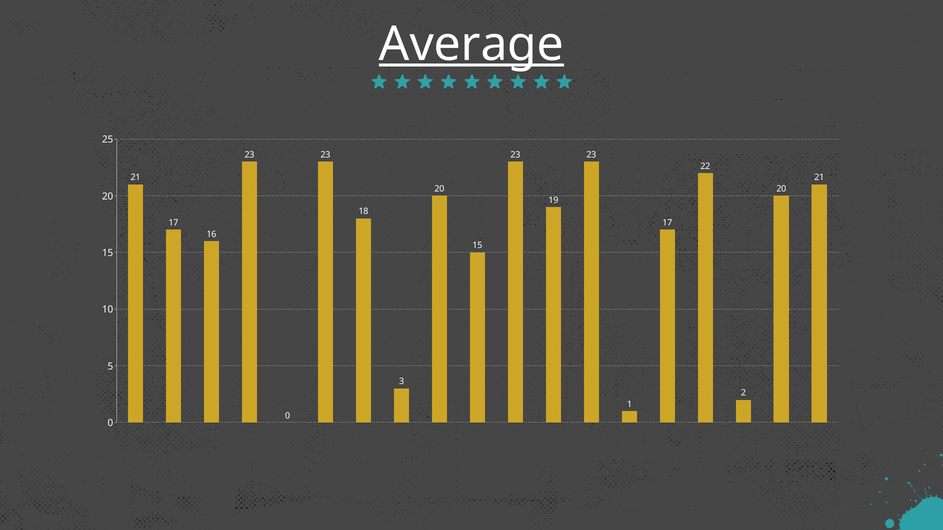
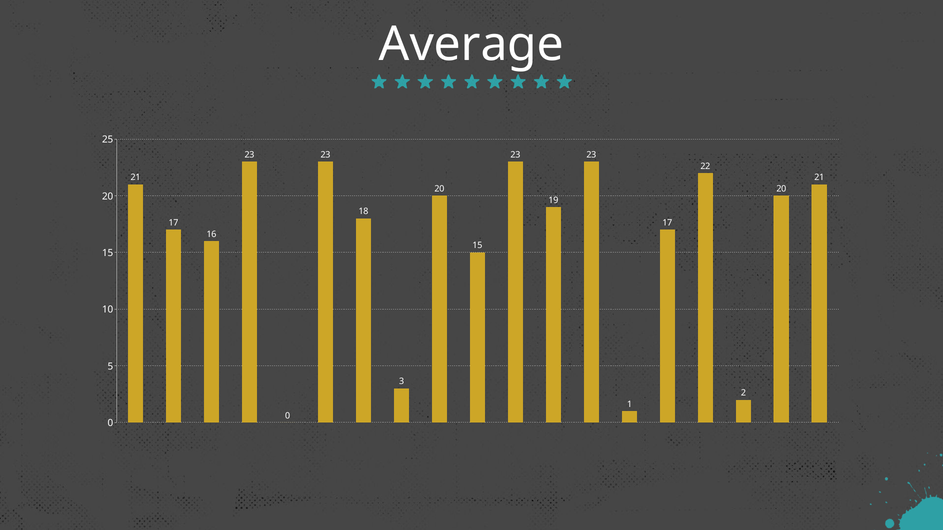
Average underline: present -> none
